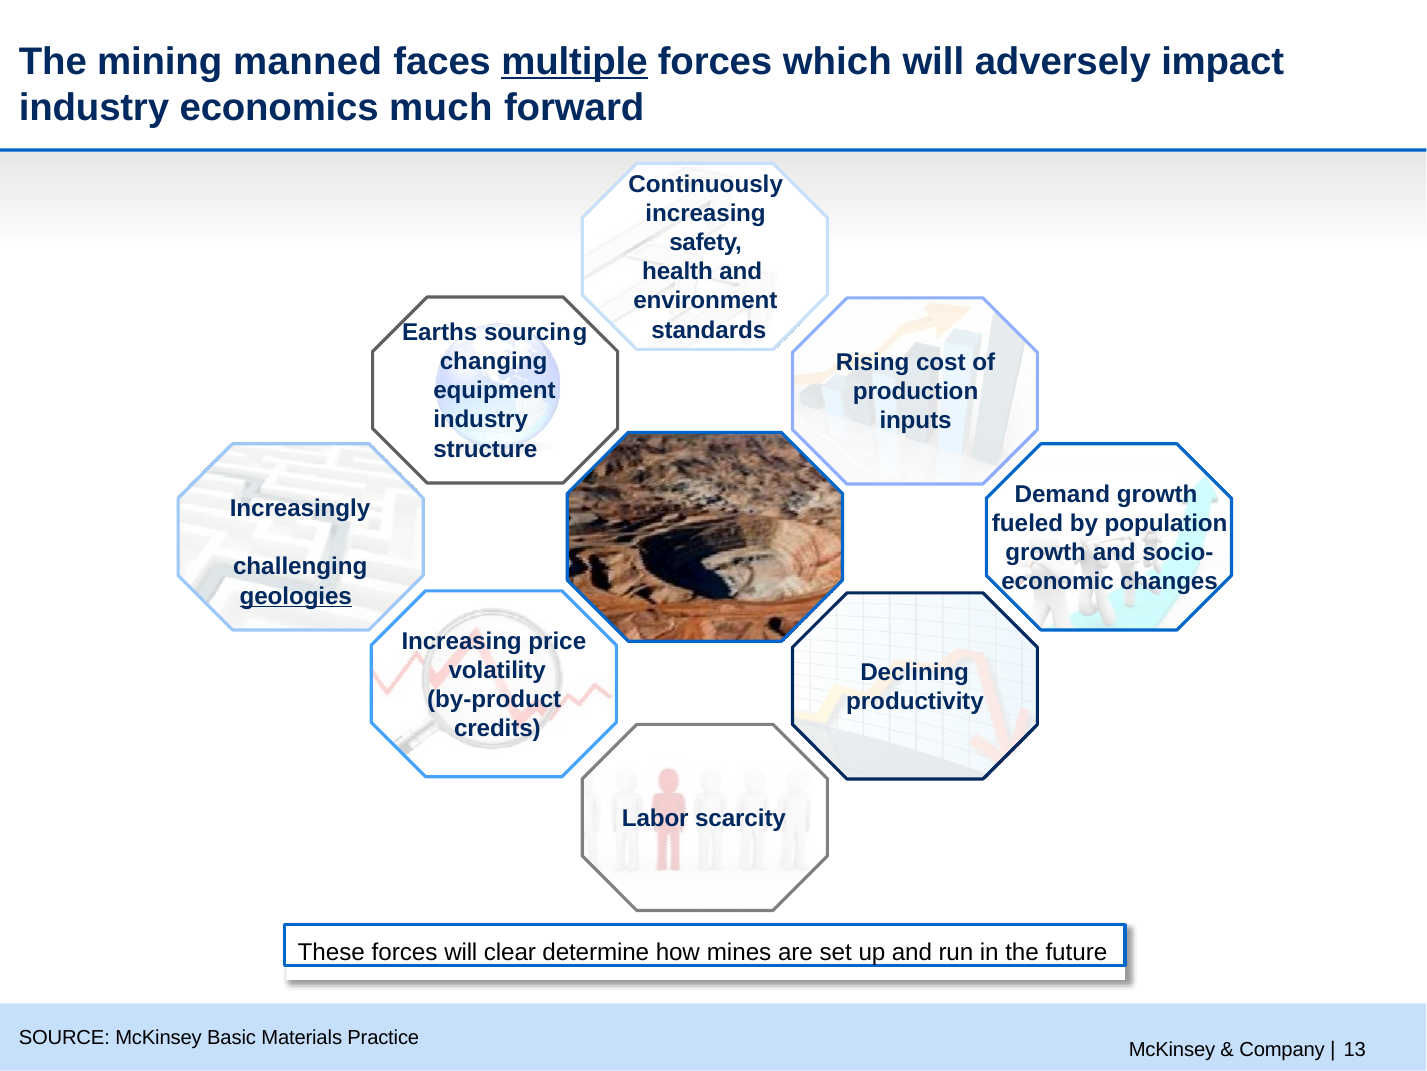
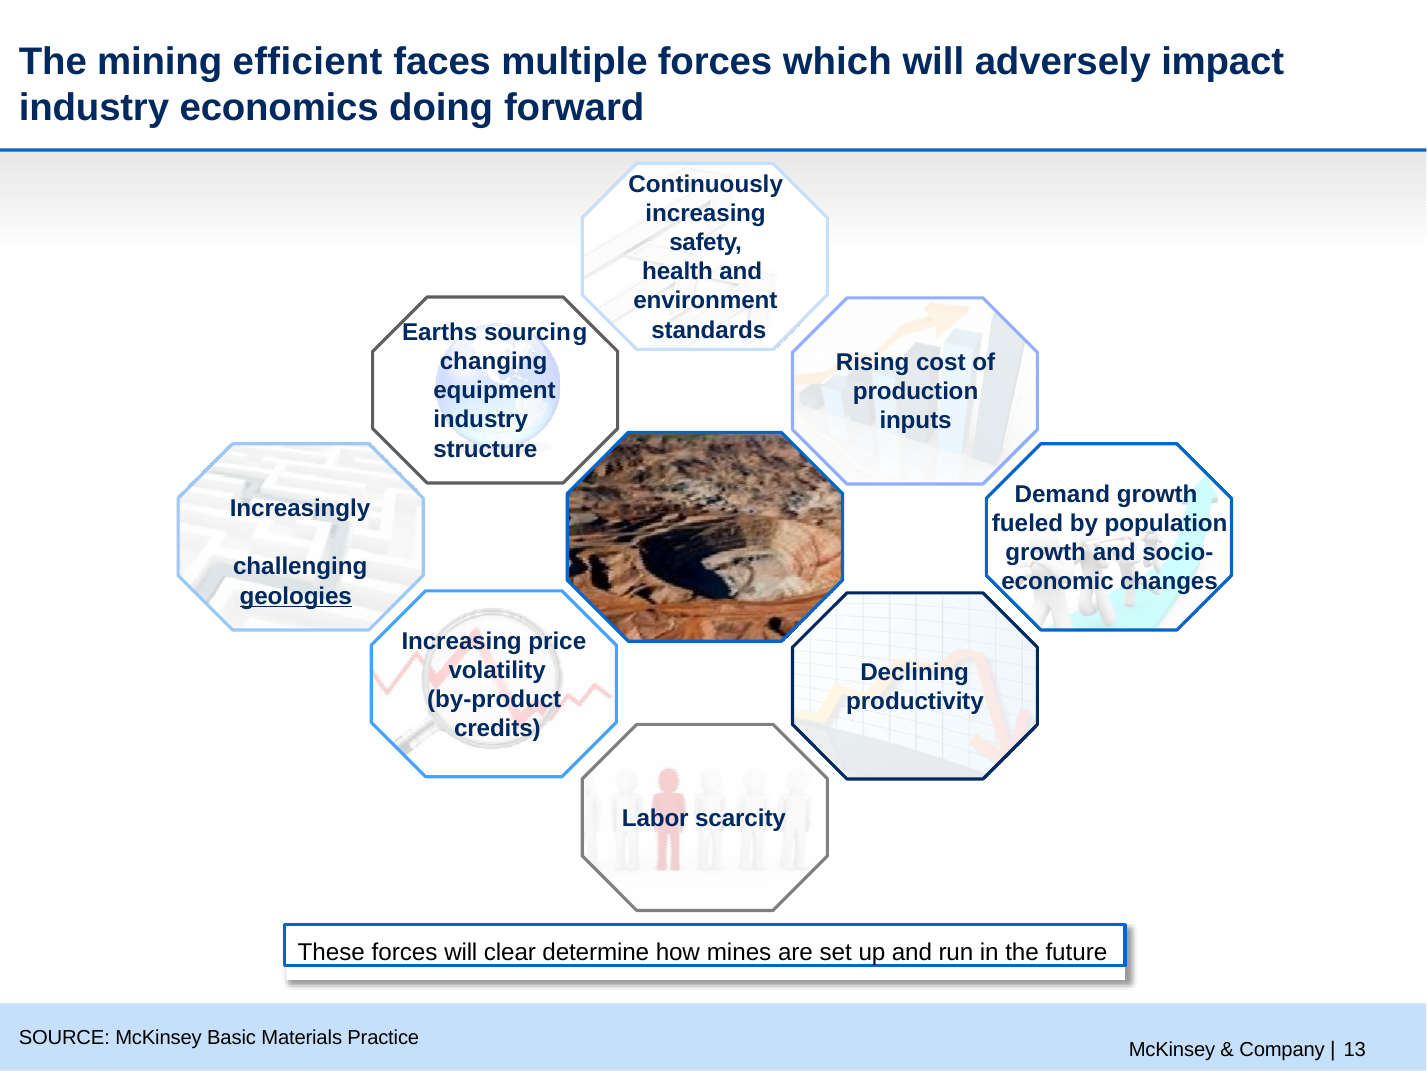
manned: manned -> efficient
multiple underline: present -> none
much: much -> doing
